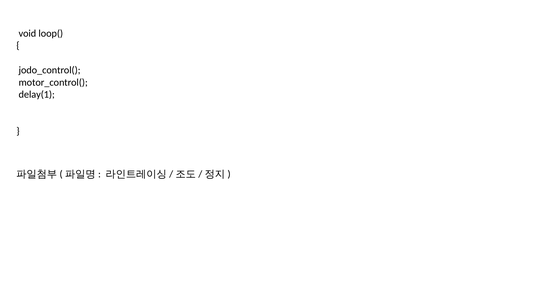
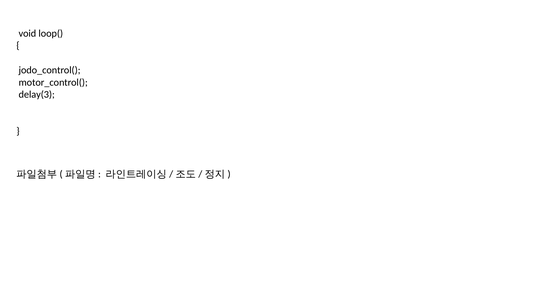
delay(1: delay(1 -> delay(3
